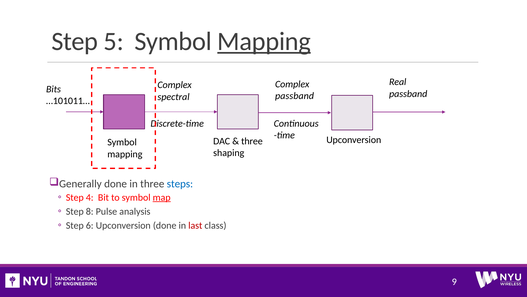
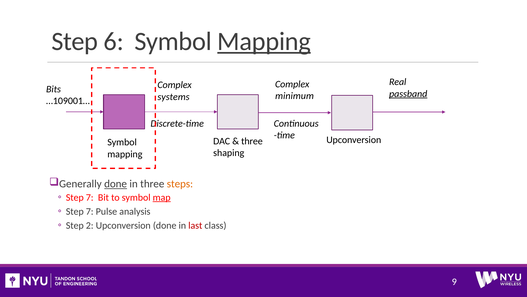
5: 5 -> 6
passband at (408, 94) underline: none -> present
passband at (295, 96): passband -> minimum
spectral: spectral -> systems
…101011…: …101011… -> …109001…
done at (116, 184) underline: none -> present
steps colour: blue -> orange
4 at (90, 197): 4 -> 7
8 at (90, 211): 8 -> 7
6: 6 -> 2
